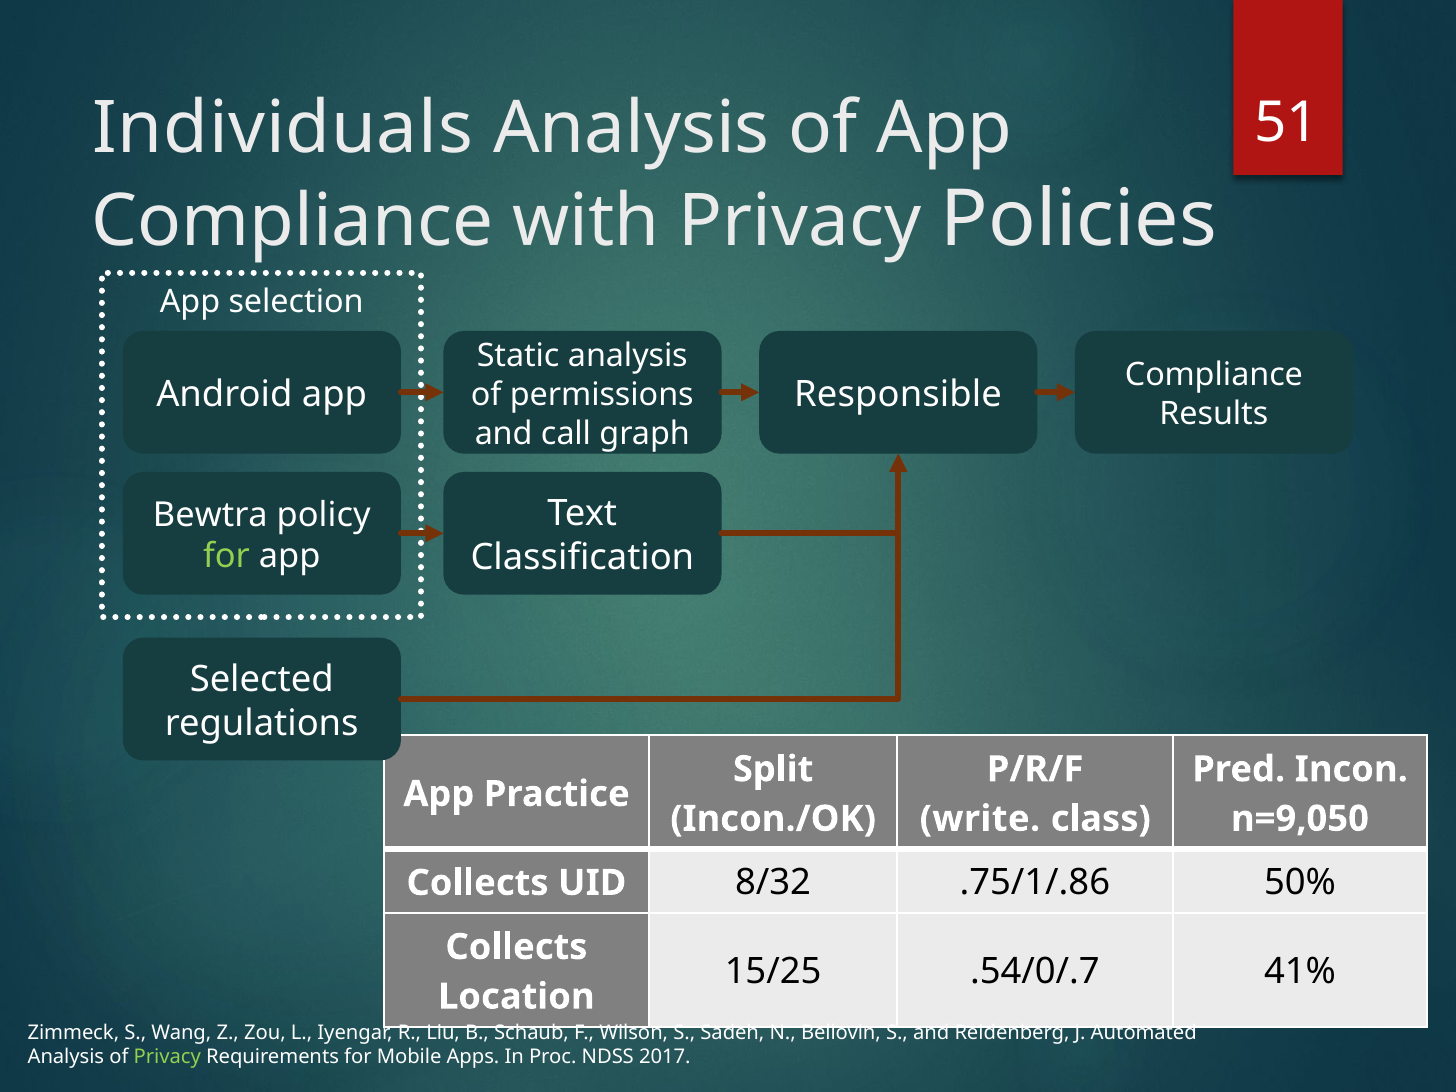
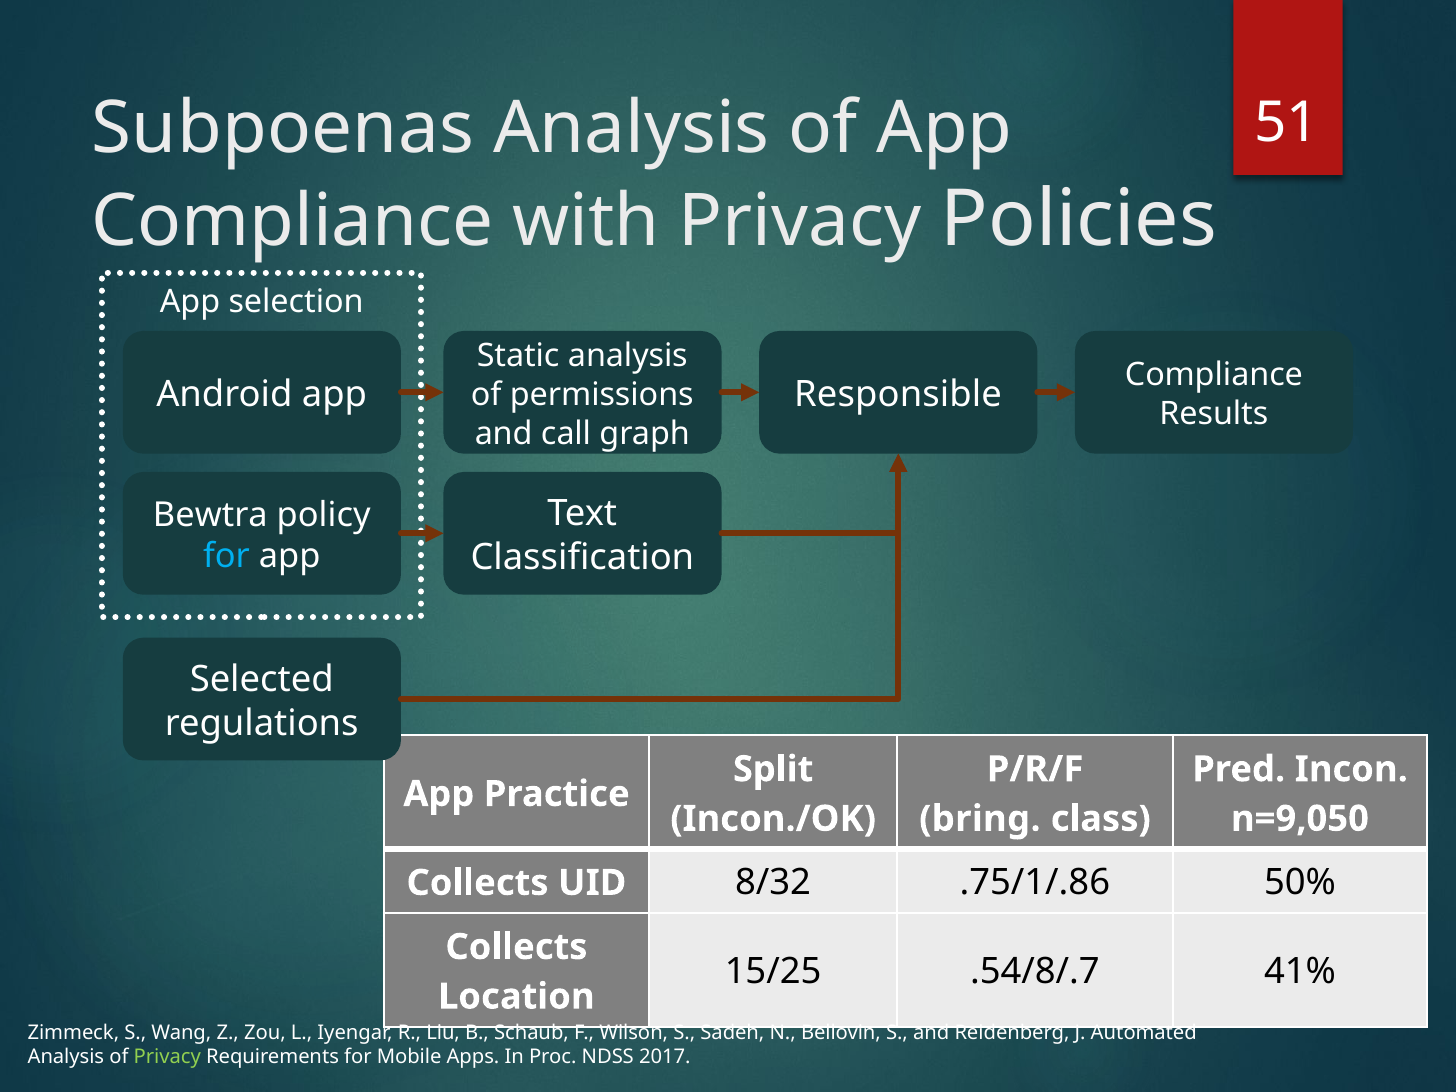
Individuals: Individuals -> Subpoenas
for at (226, 556) colour: light green -> light blue
write: write -> bring
.54/0/.7: .54/0/.7 -> .54/8/.7
